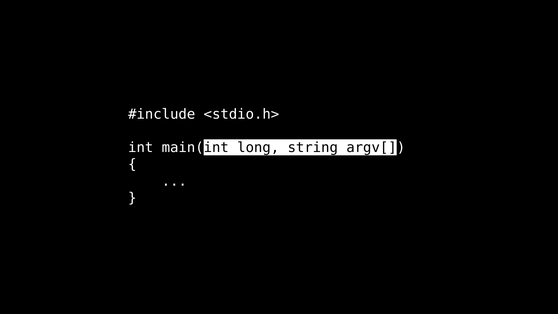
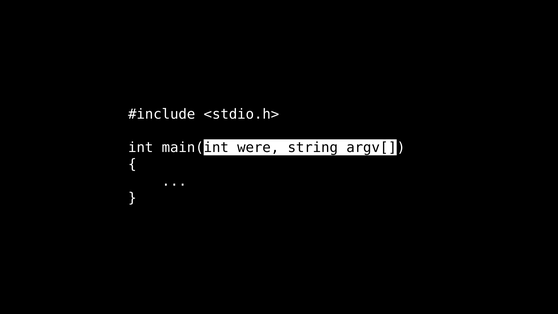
long: long -> were
